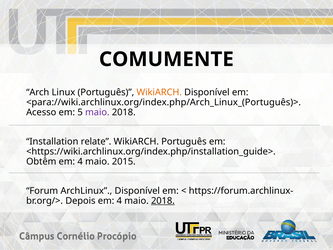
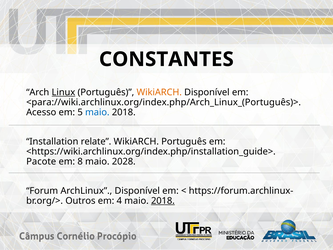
COMUMENTE: COMUMENTE -> CONSTANTES
Linux underline: none -> present
maio at (97, 112) colour: purple -> blue
Obtêm: Obtêm -> Pacote
4 at (80, 161): 4 -> 8
2015: 2015 -> 2028
Depois: Depois -> Outros
